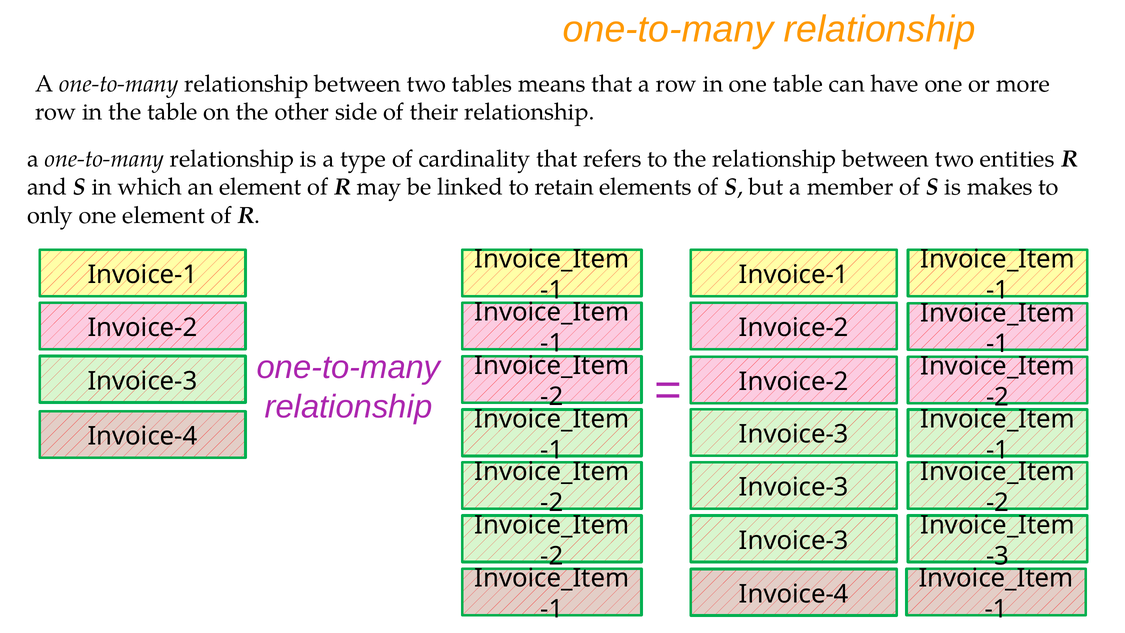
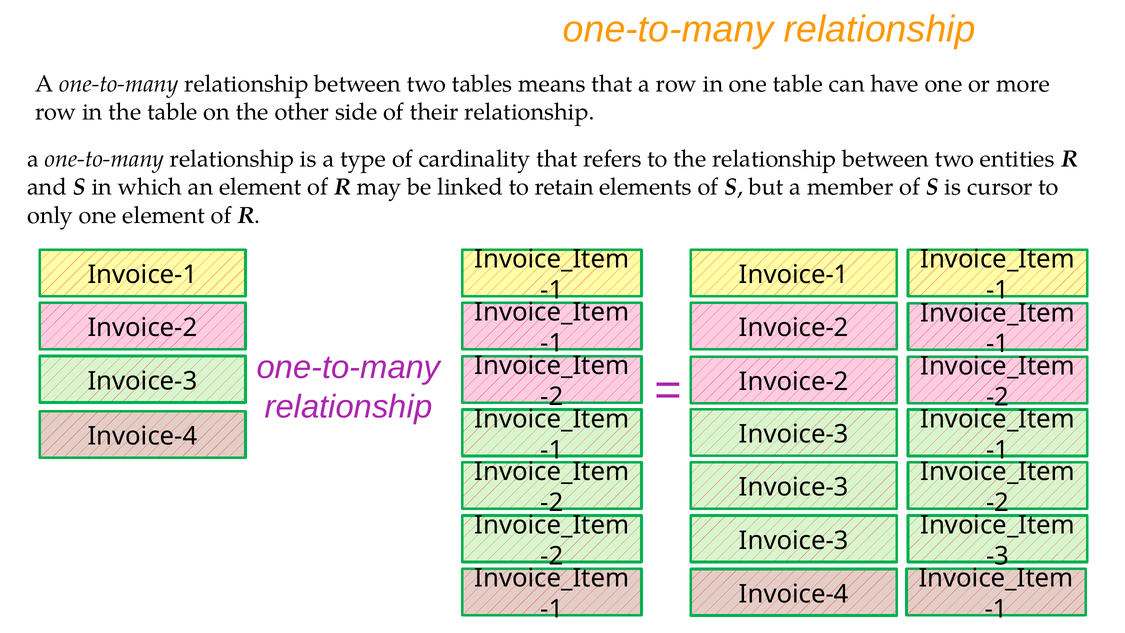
makes: makes -> cursor
